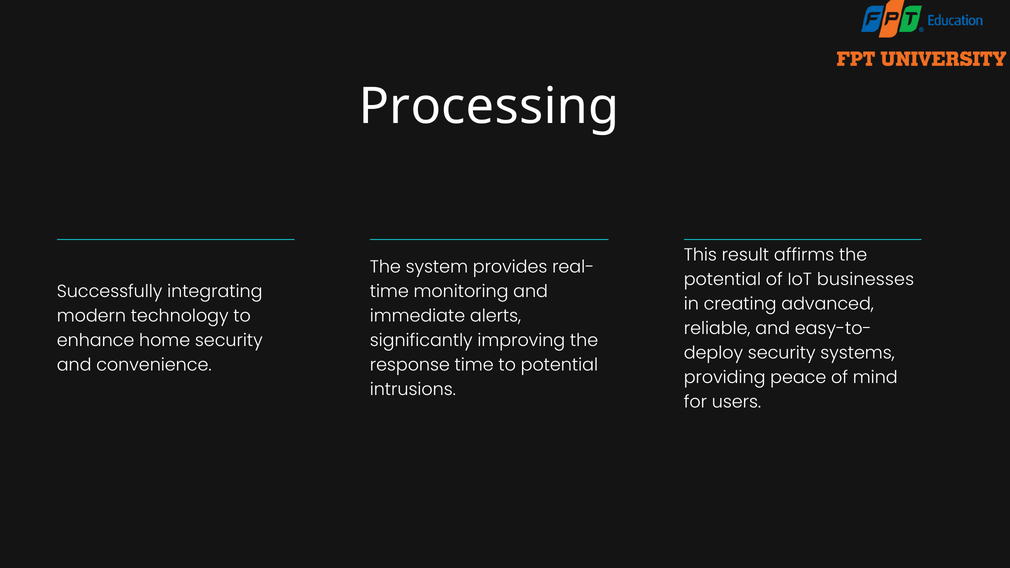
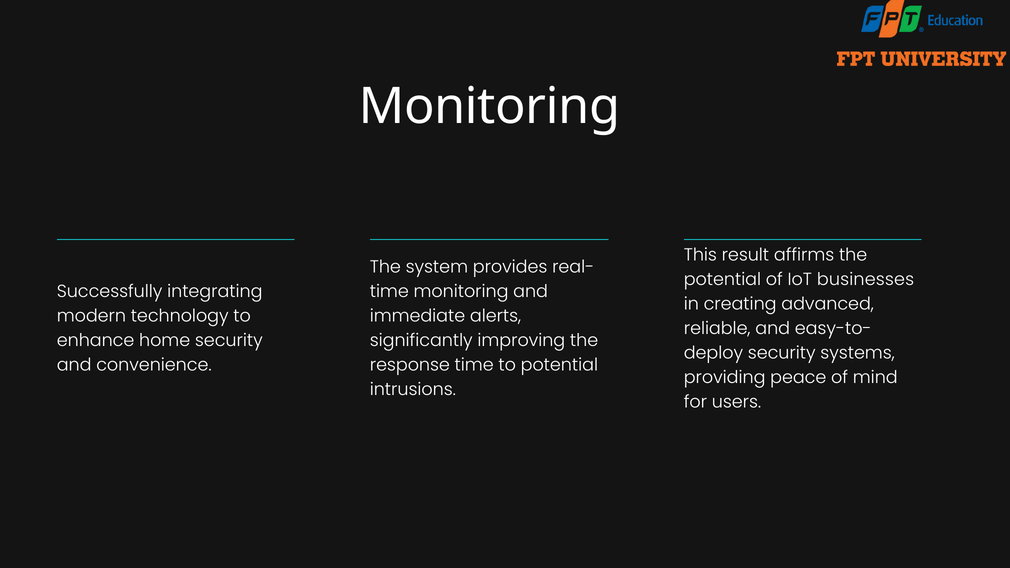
Processing at (489, 107): Processing -> Monitoring
